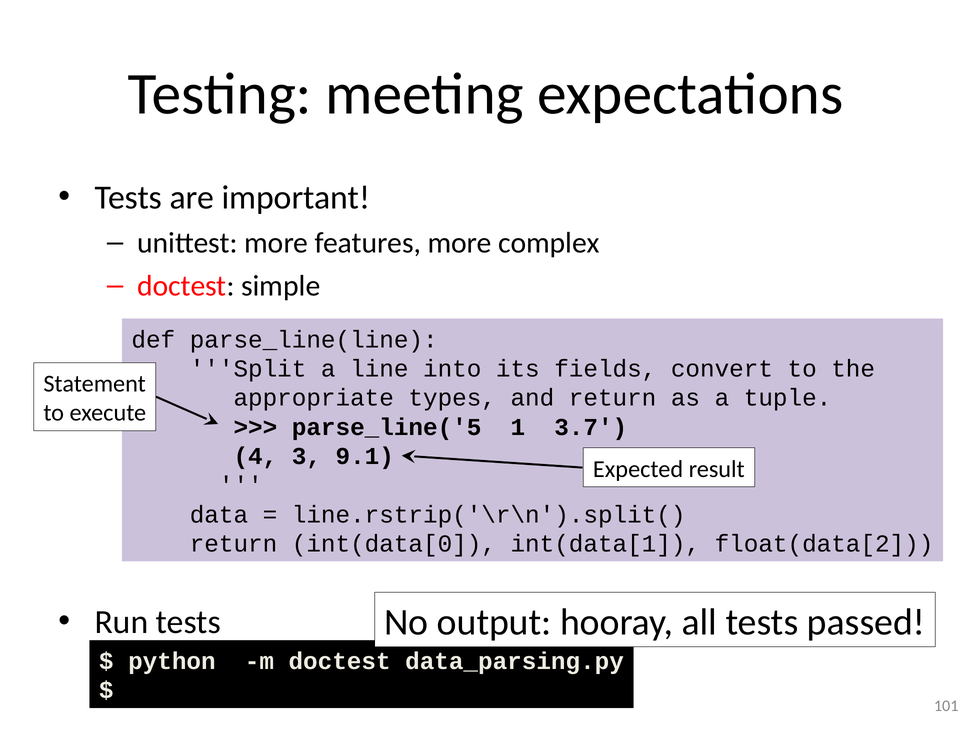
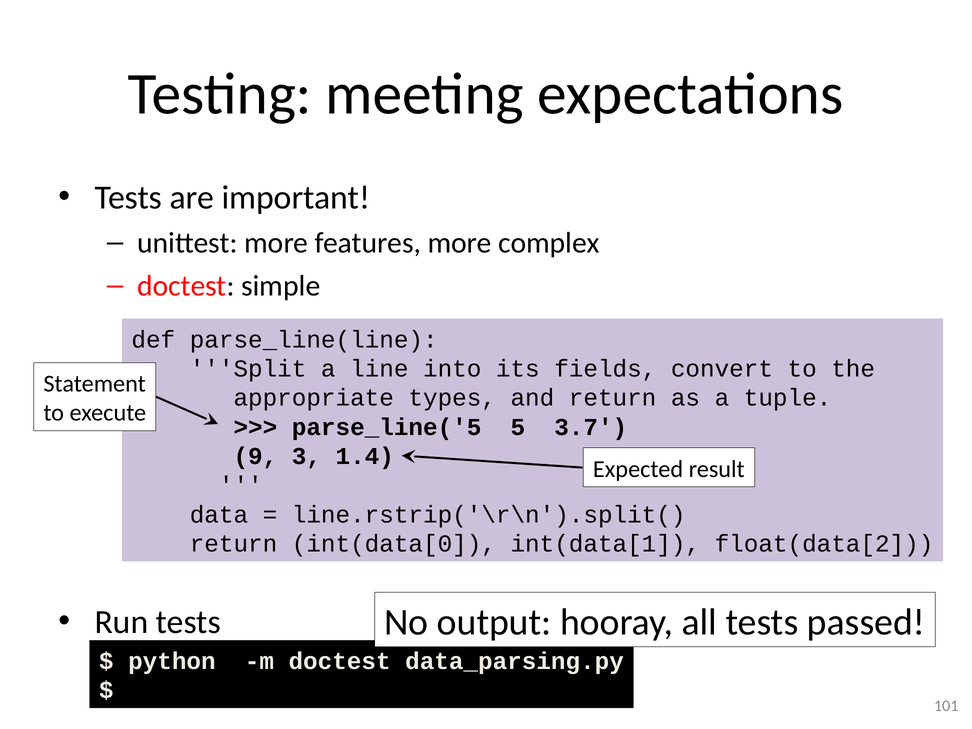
1: 1 -> 5
4: 4 -> 9
9.1: 9.1 -> 1.4
